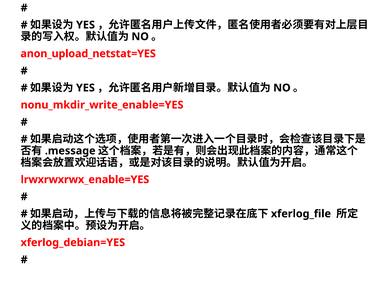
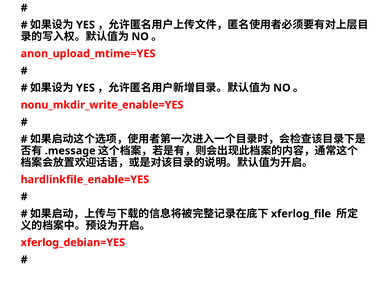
anon_upload_netstat=YES: anon_upload_netstat=YES -> anon_upload_mtime=YES
lrwxrwxrwx_enable=YES: lrwxrwxrwx_enable=YES -> hardlinkfile_enable=YES
